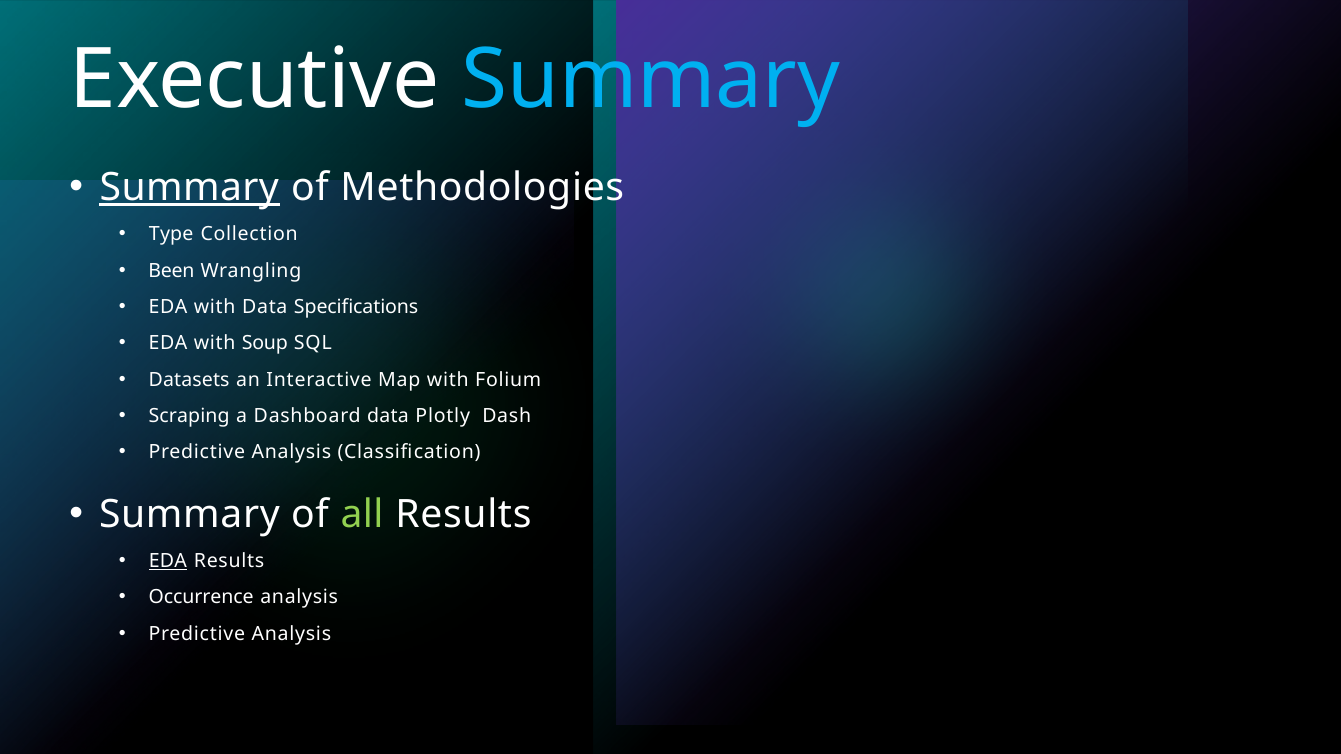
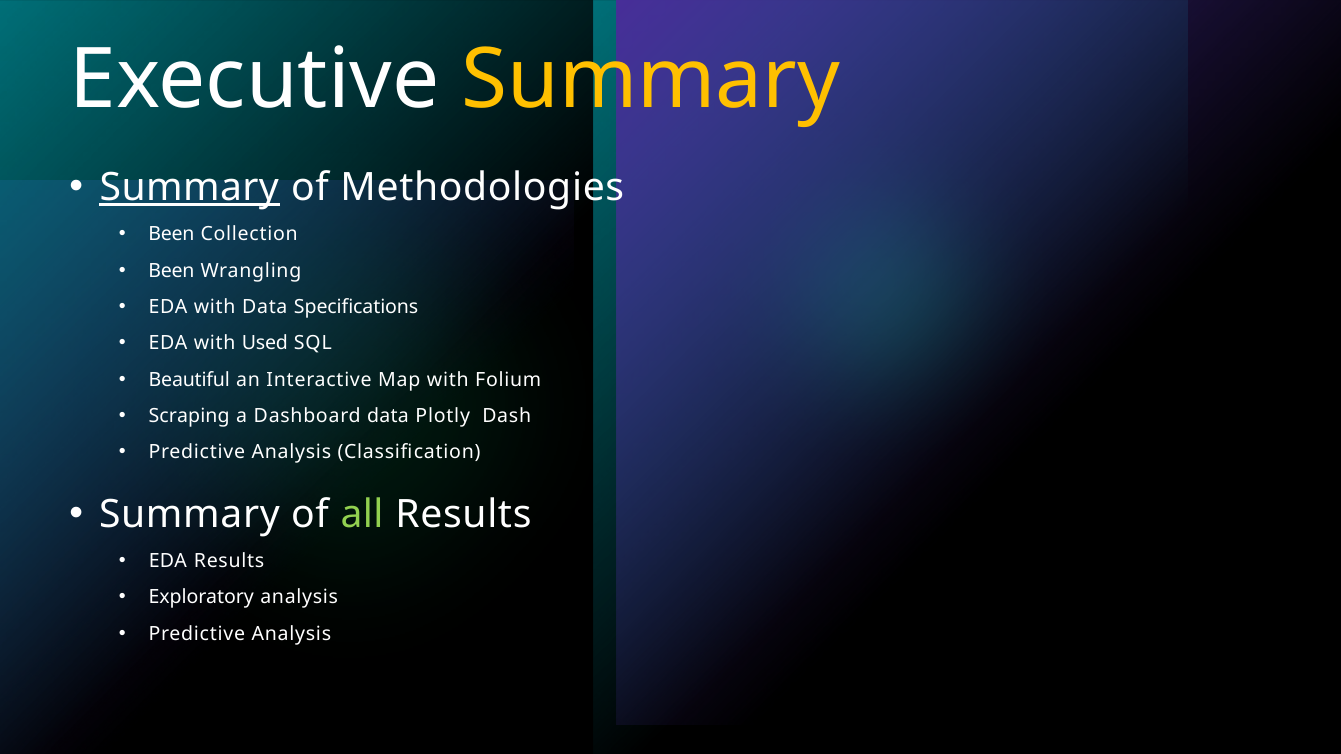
Summary at (651, 80) colour: light blue -> yellow
Type at (171, 235): Type -> Been
Soup: Soup -> Used
Datasets: Datasets -> Beautiful
EDA at (168, 561) underline: present -> none
Occurrence: Occurrence -> Exploratory
